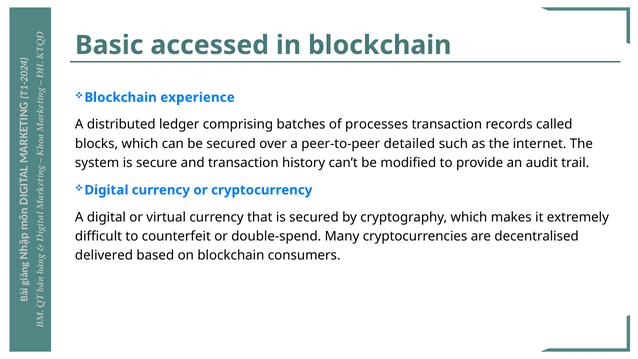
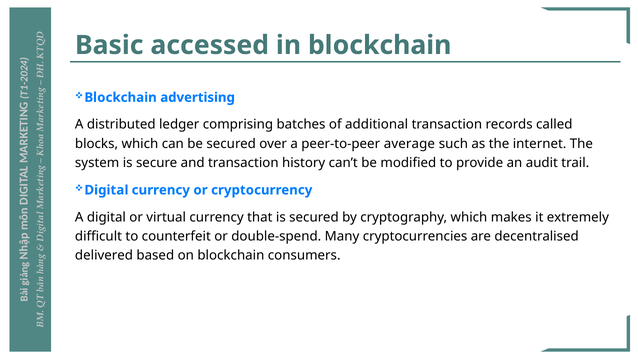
experience: experience -> advertising
processes: processes -> additional
detailed: detailed -> average
